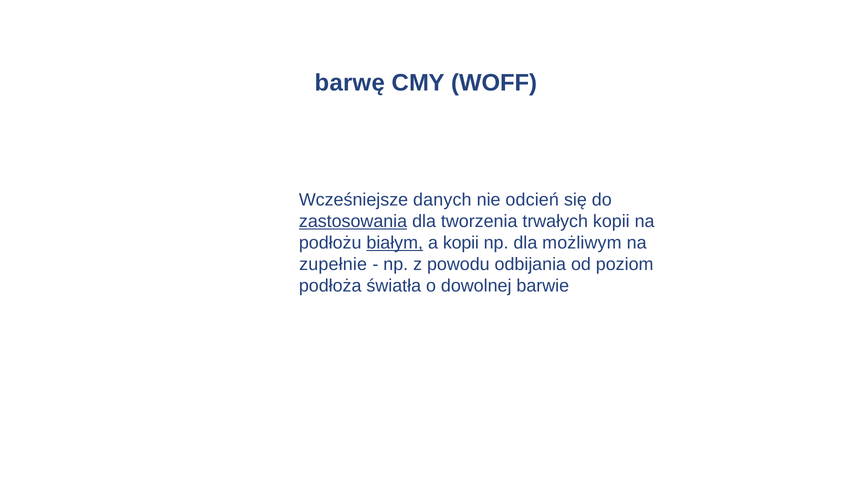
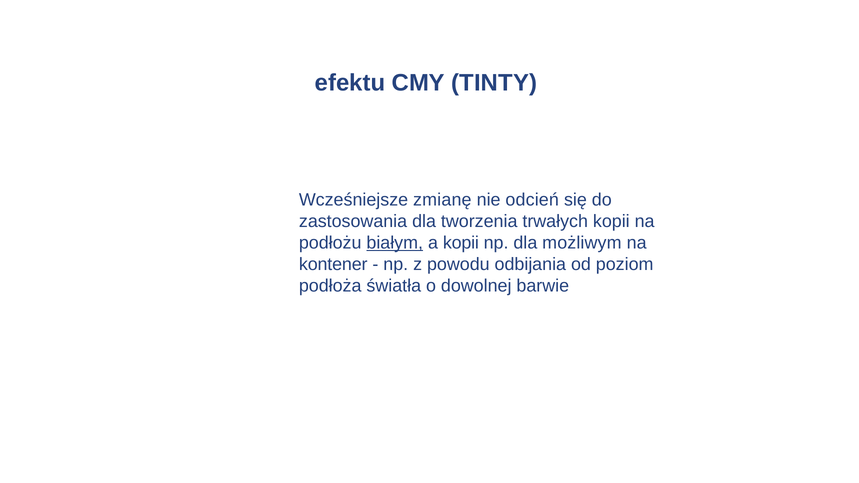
barwę: barwę -> efektu
WOFF: WOFF -> TINTY
danych: danych -> zmianę
zastosowania underline: present -> none
zupełnie: zupełnie -> kontener
